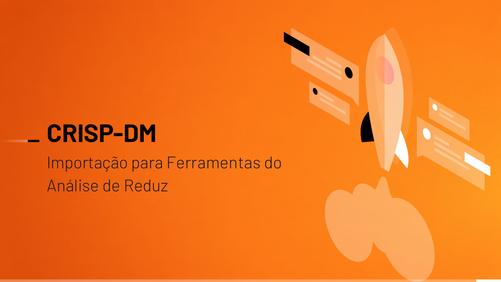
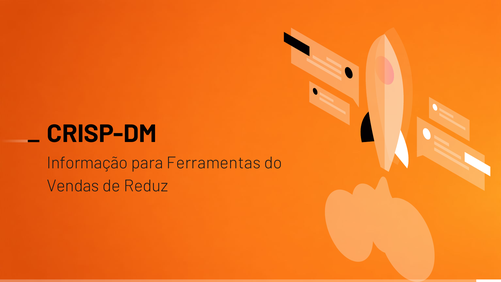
Importação: Importação -> Informação
Análise: Análise -> Vendas
